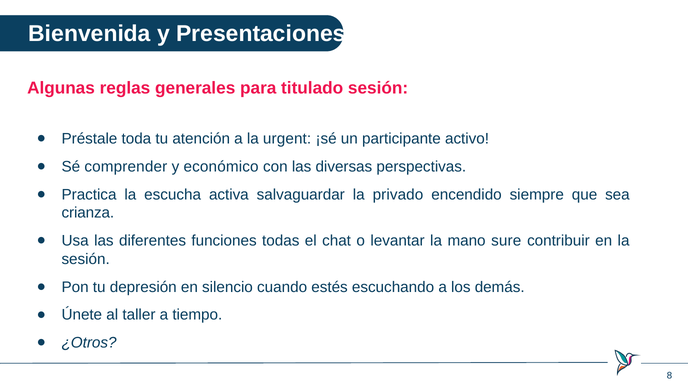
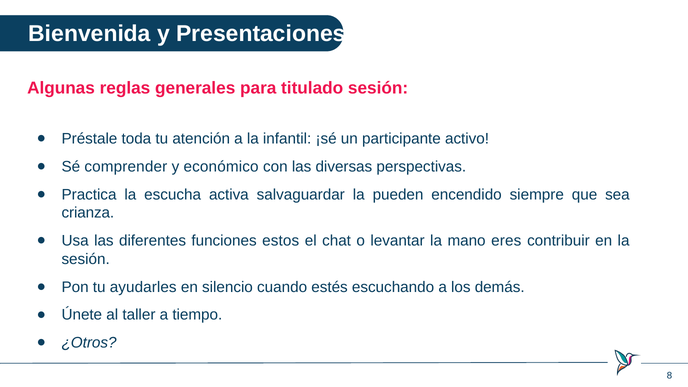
urgent: urgent -> infantil
privado: privado -> pueden
todas: todas -> estos
sure: sure -> eres
depresión: depresión -> ayudarles
